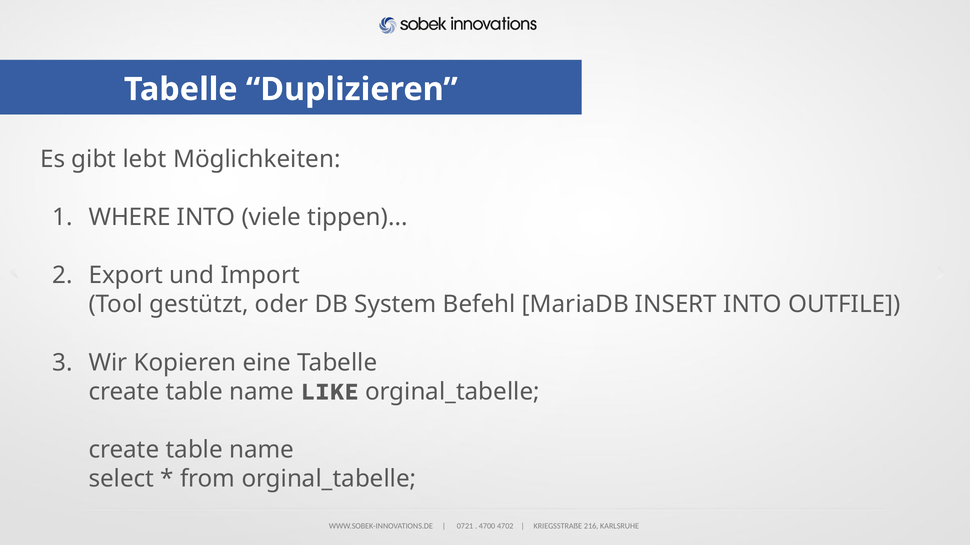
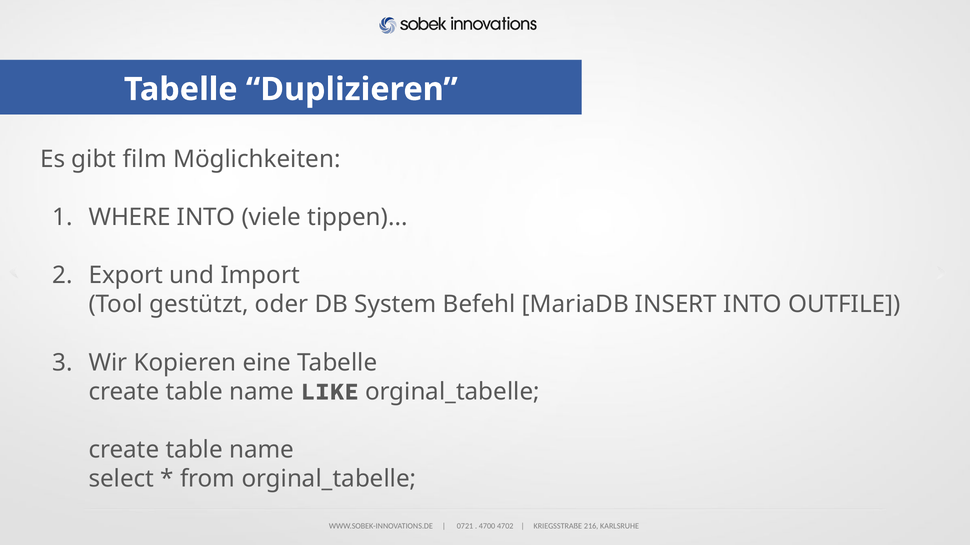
lebt: lebt -> film
